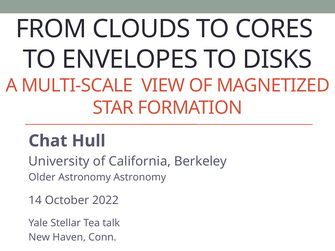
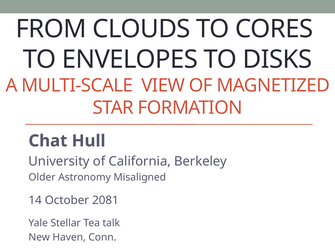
Astronomy Astronomy: Astronomy -> Misaligned
2022: 2022 -> 2081
